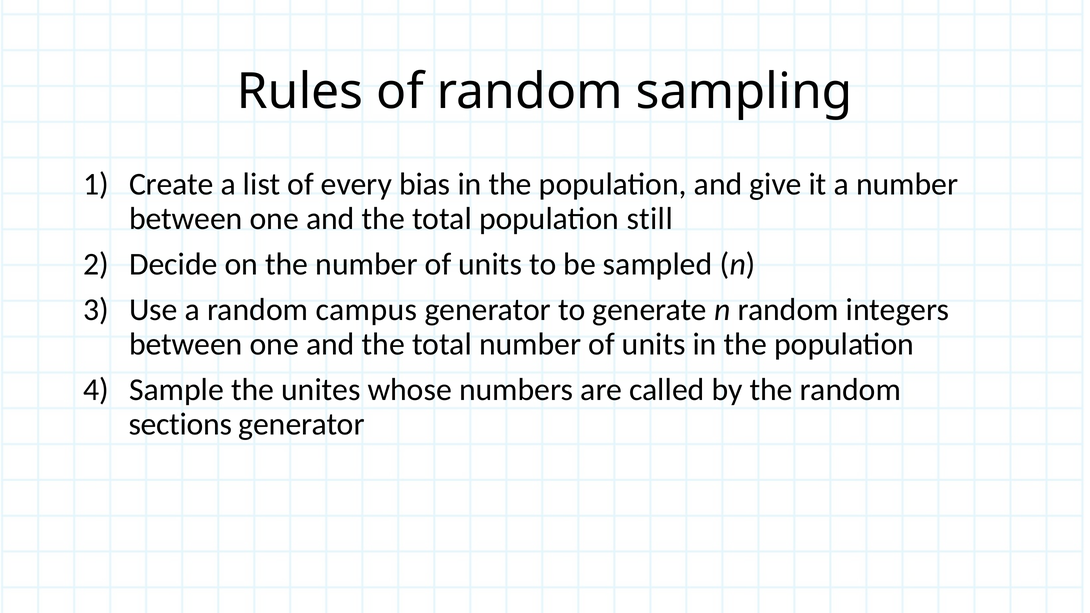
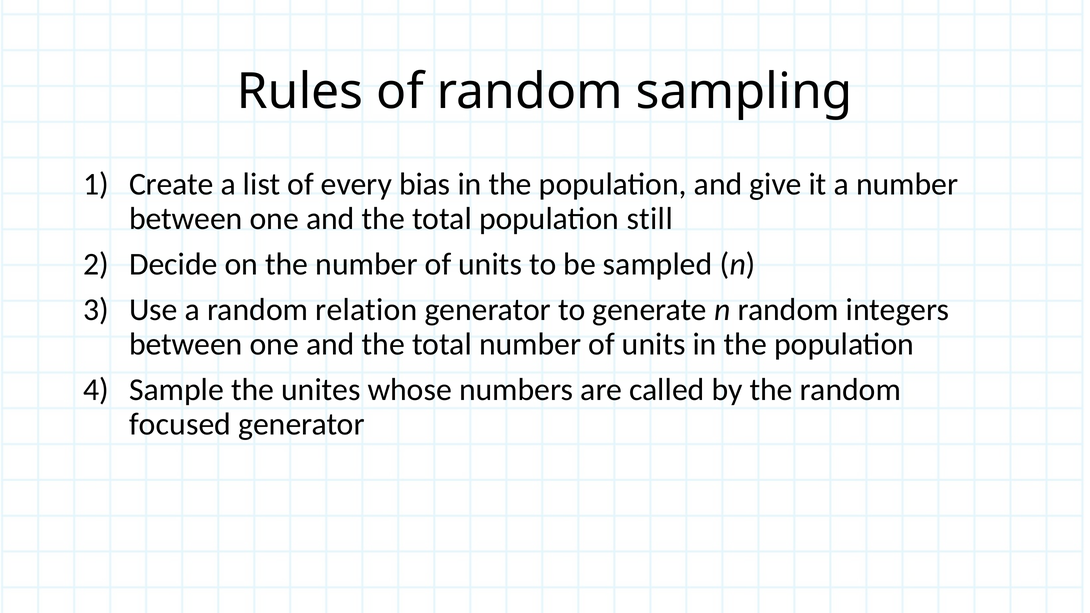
campus: campus -> relation
sections: sections -> focused
